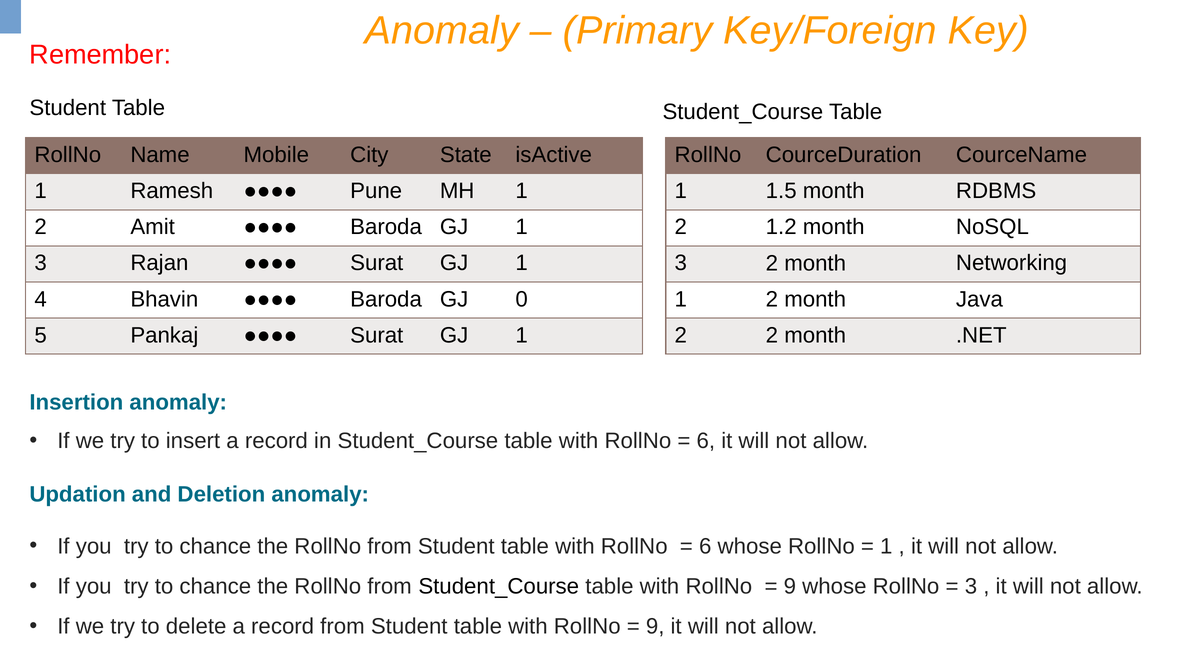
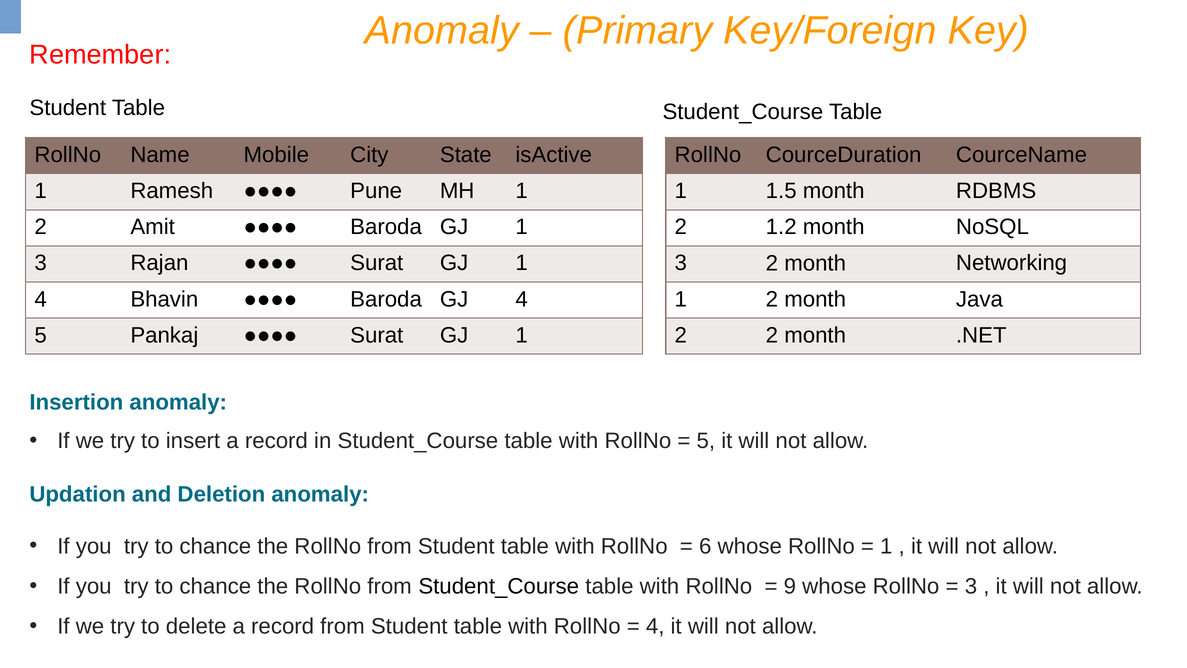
GJ 0: 0 -> 4
6 at (706, 441): 6 -> 5
9 at (655, 626): 9 -> 4
